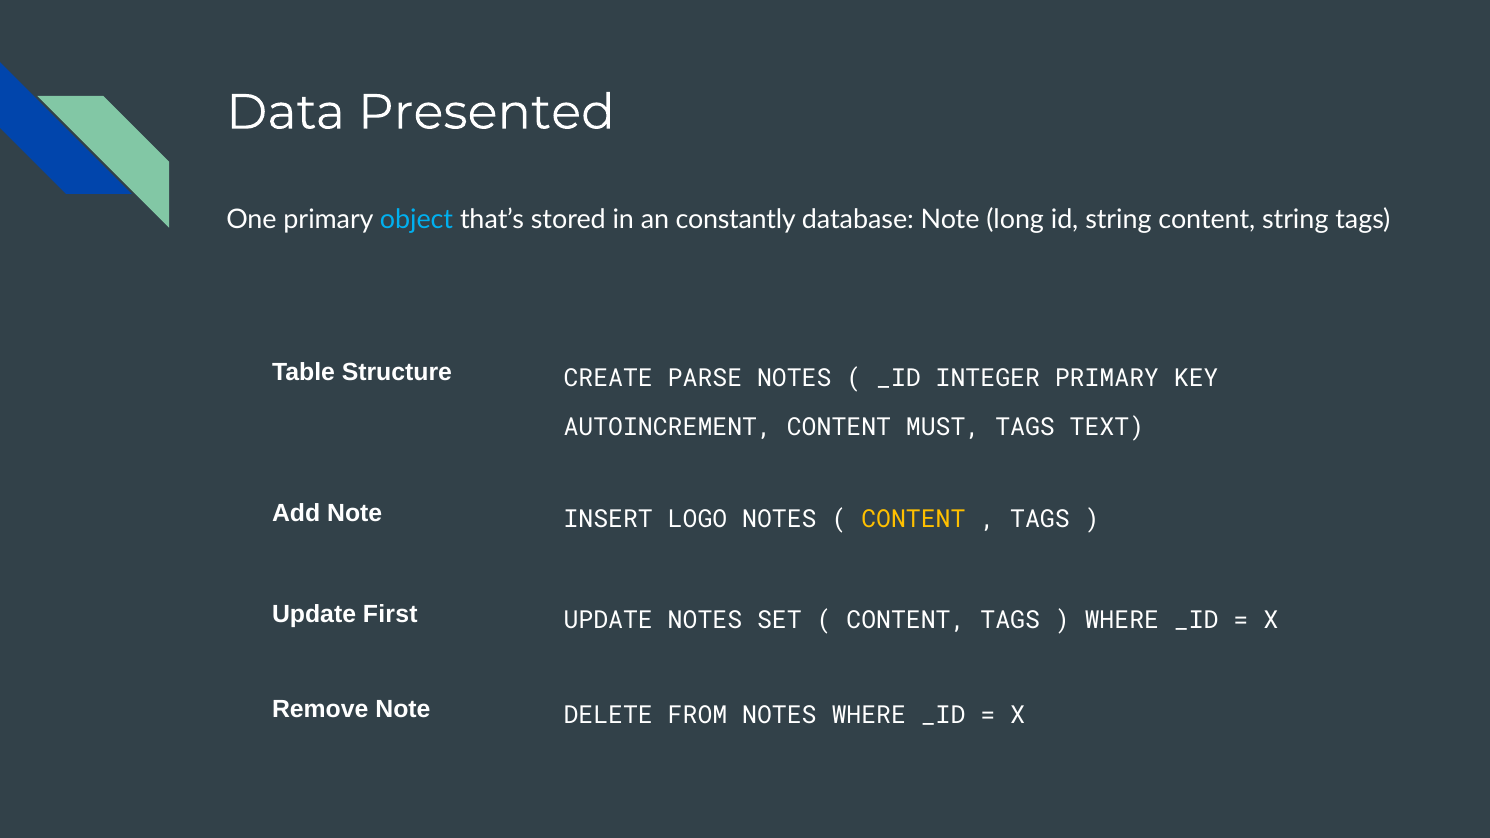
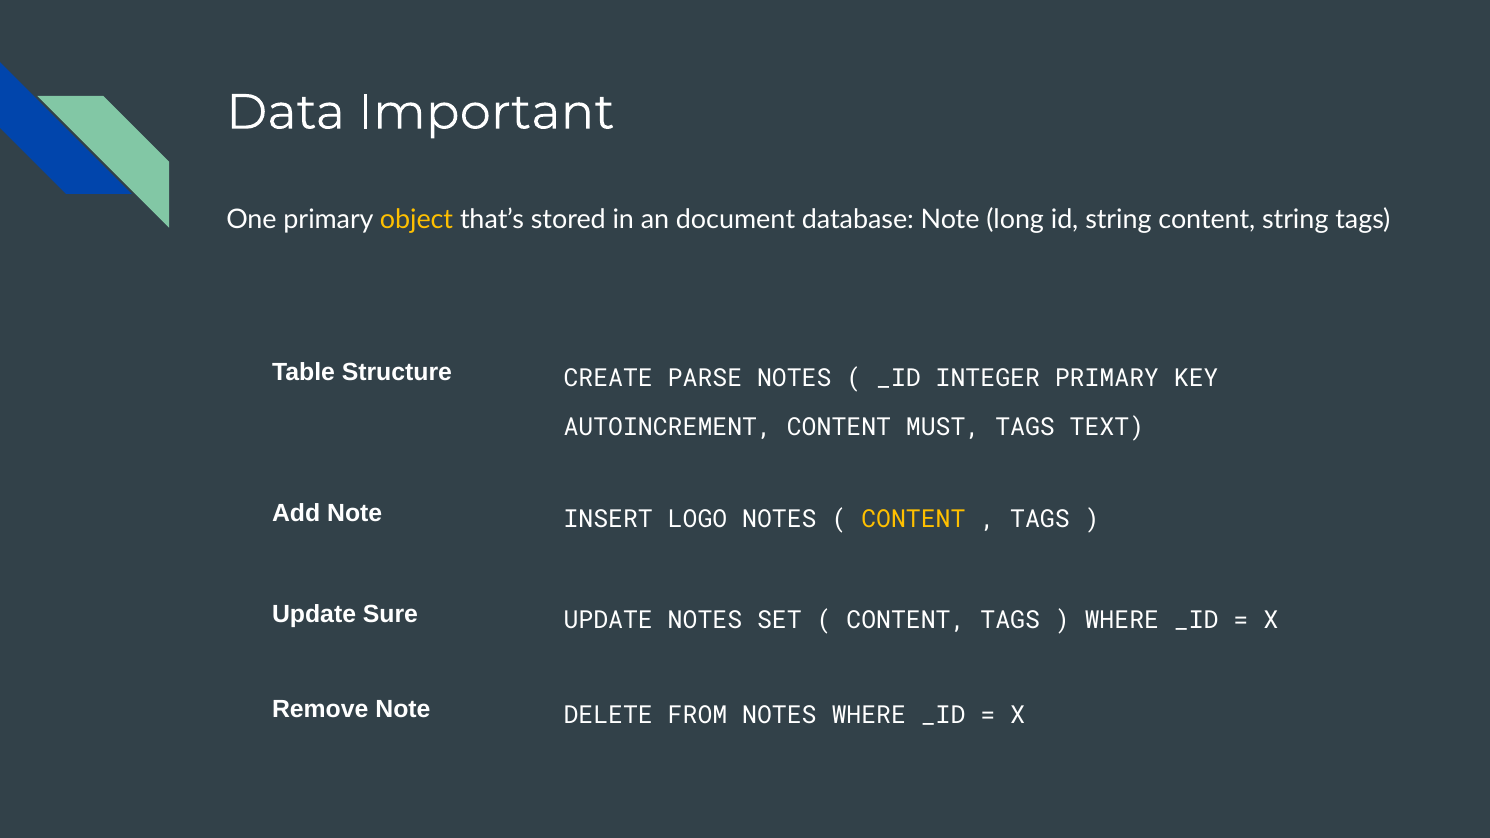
Presented: Presented -> Important
object colour: light blue -> yellow
constantly: constantly -> document
First: First -> Sure
